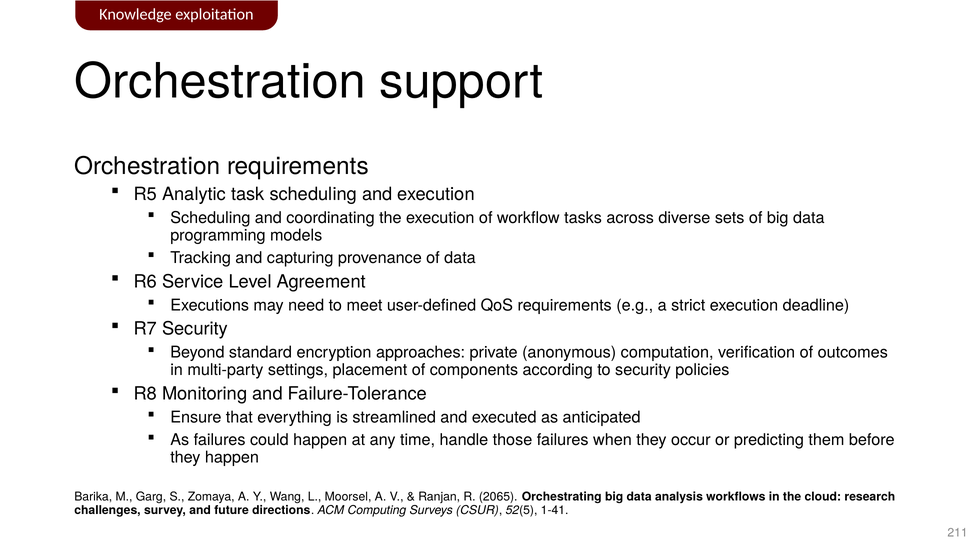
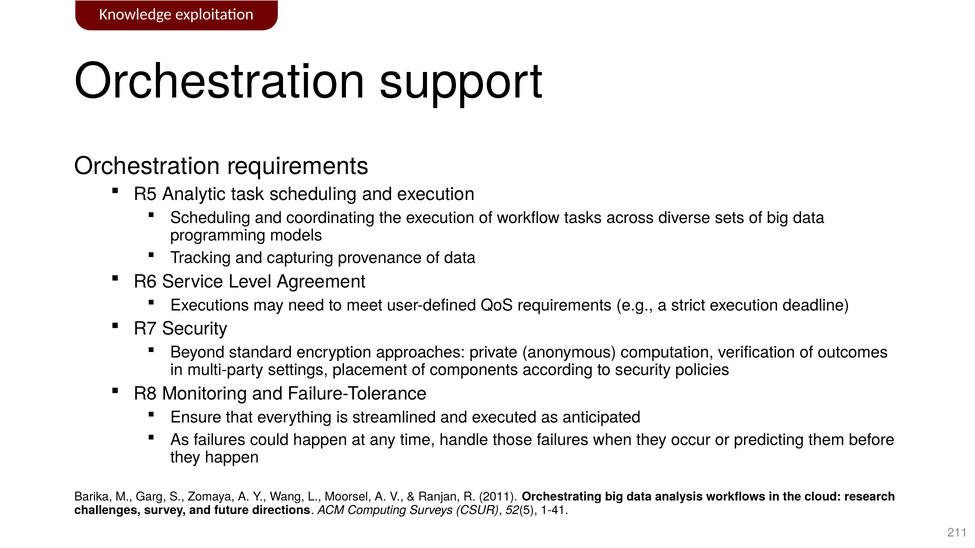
2065: 2065 -> 2011
